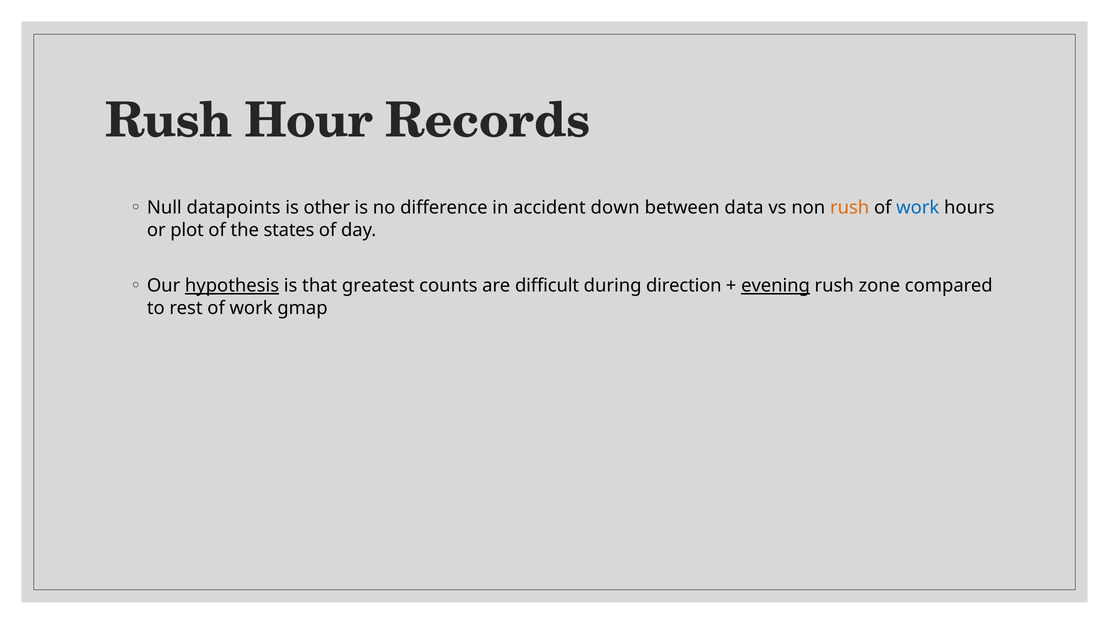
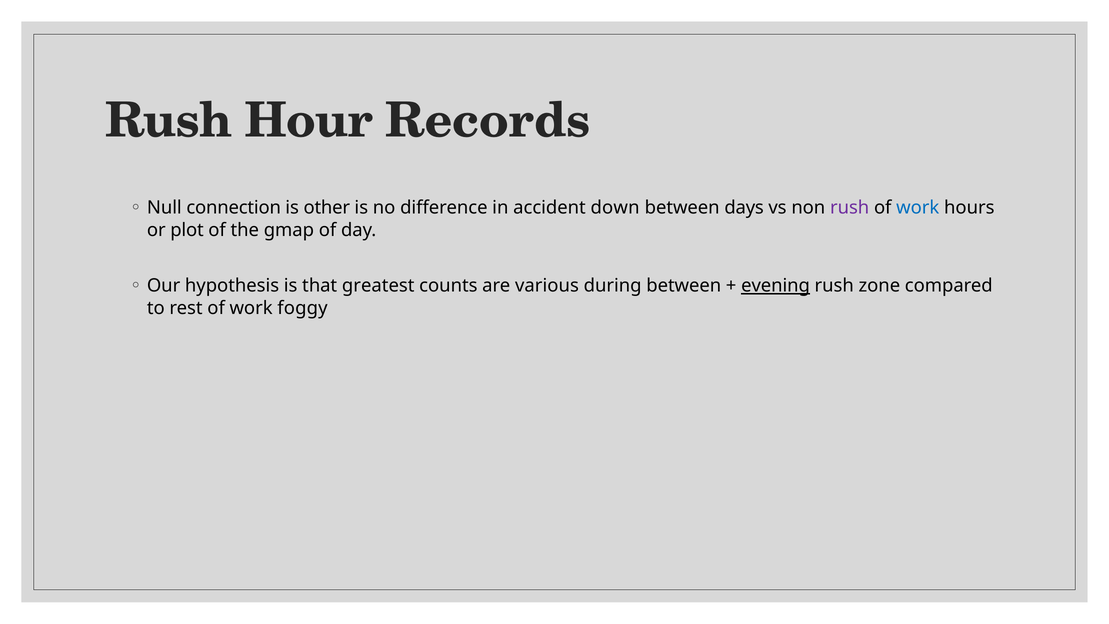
datapoints: datapoints -> connection
data: data -> days
rush at (850, 208) colour: orange -> purple
states: states -> gmap
hypothesis underline: present -> none
difficult: difficult -> various
during direction: direction -> between
gmap: gmap -> foggy
